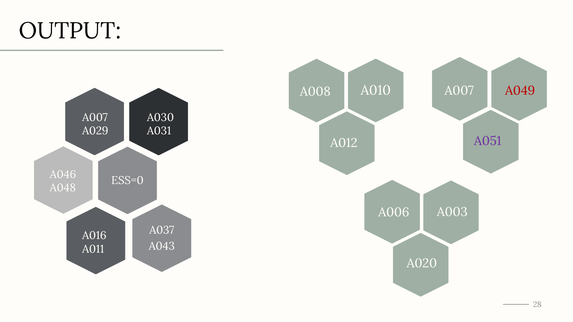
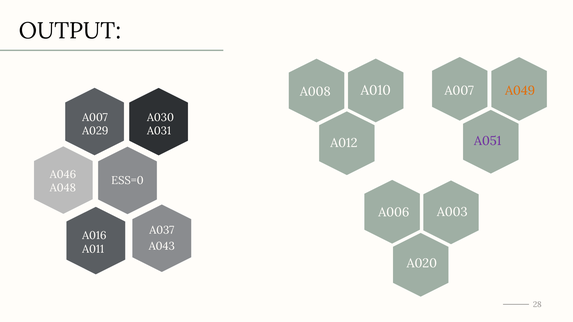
A049 colour: red -> orange
